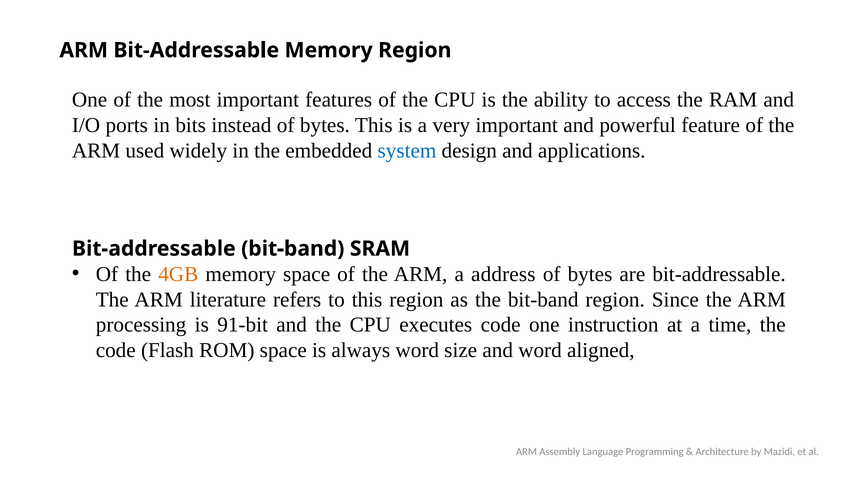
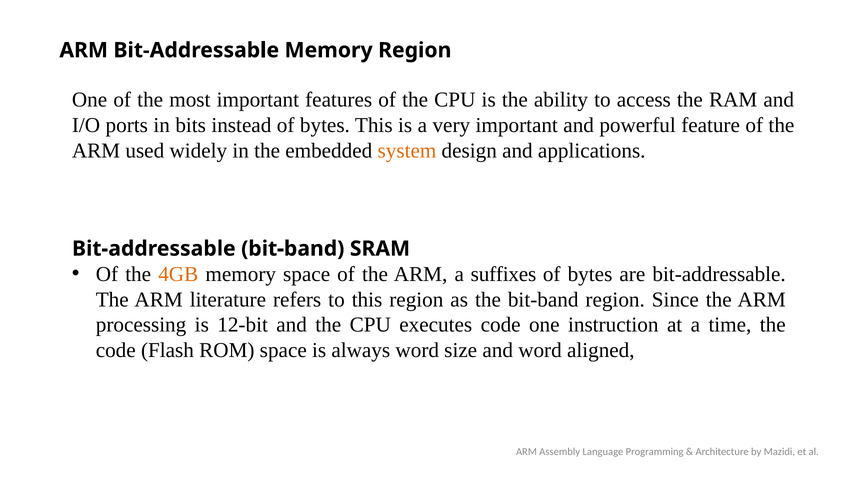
system colour: blue -> orange
address: address -> suffixes
91-bit: 91-bit -> 12-bit
